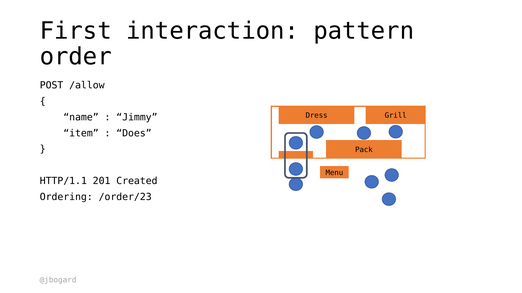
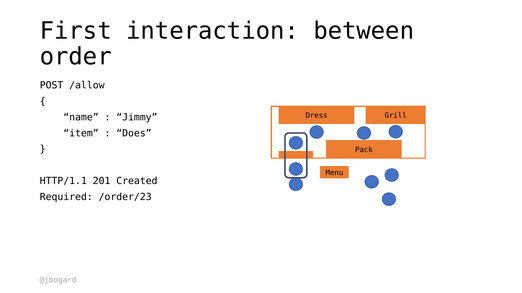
pattern: pattern -> between
Ordering: Ordering -> Required
